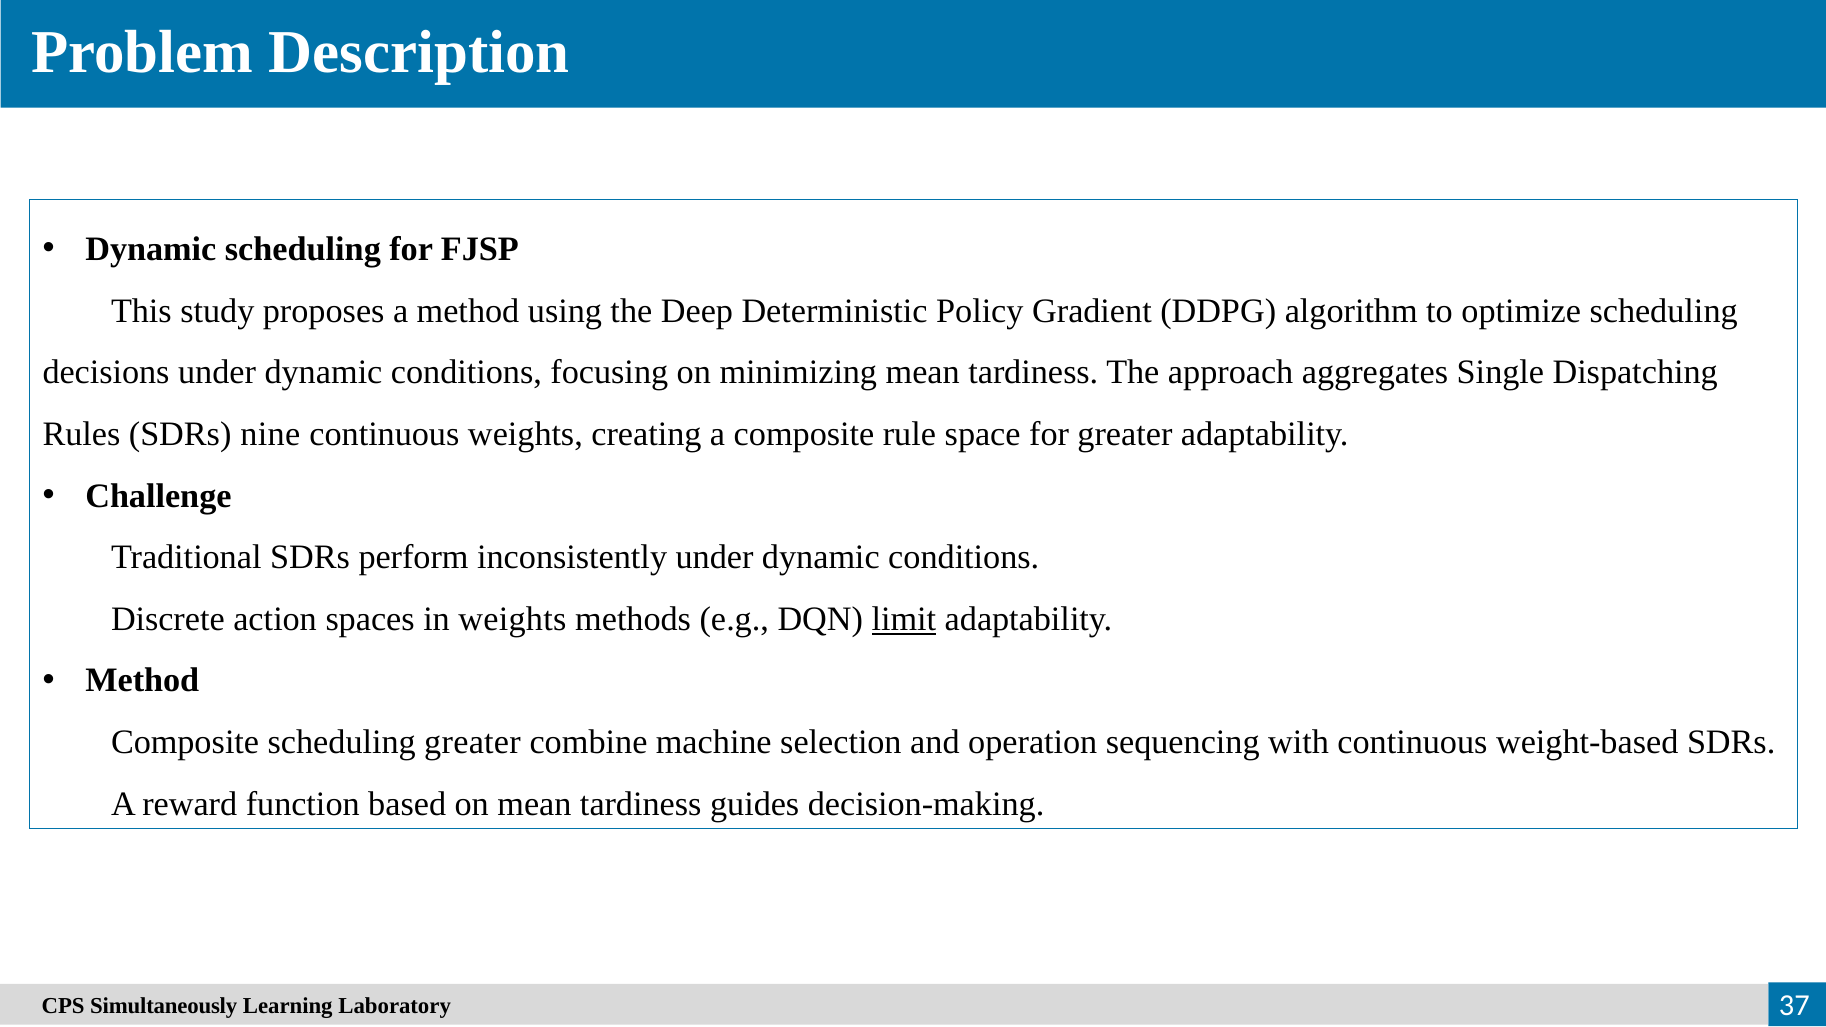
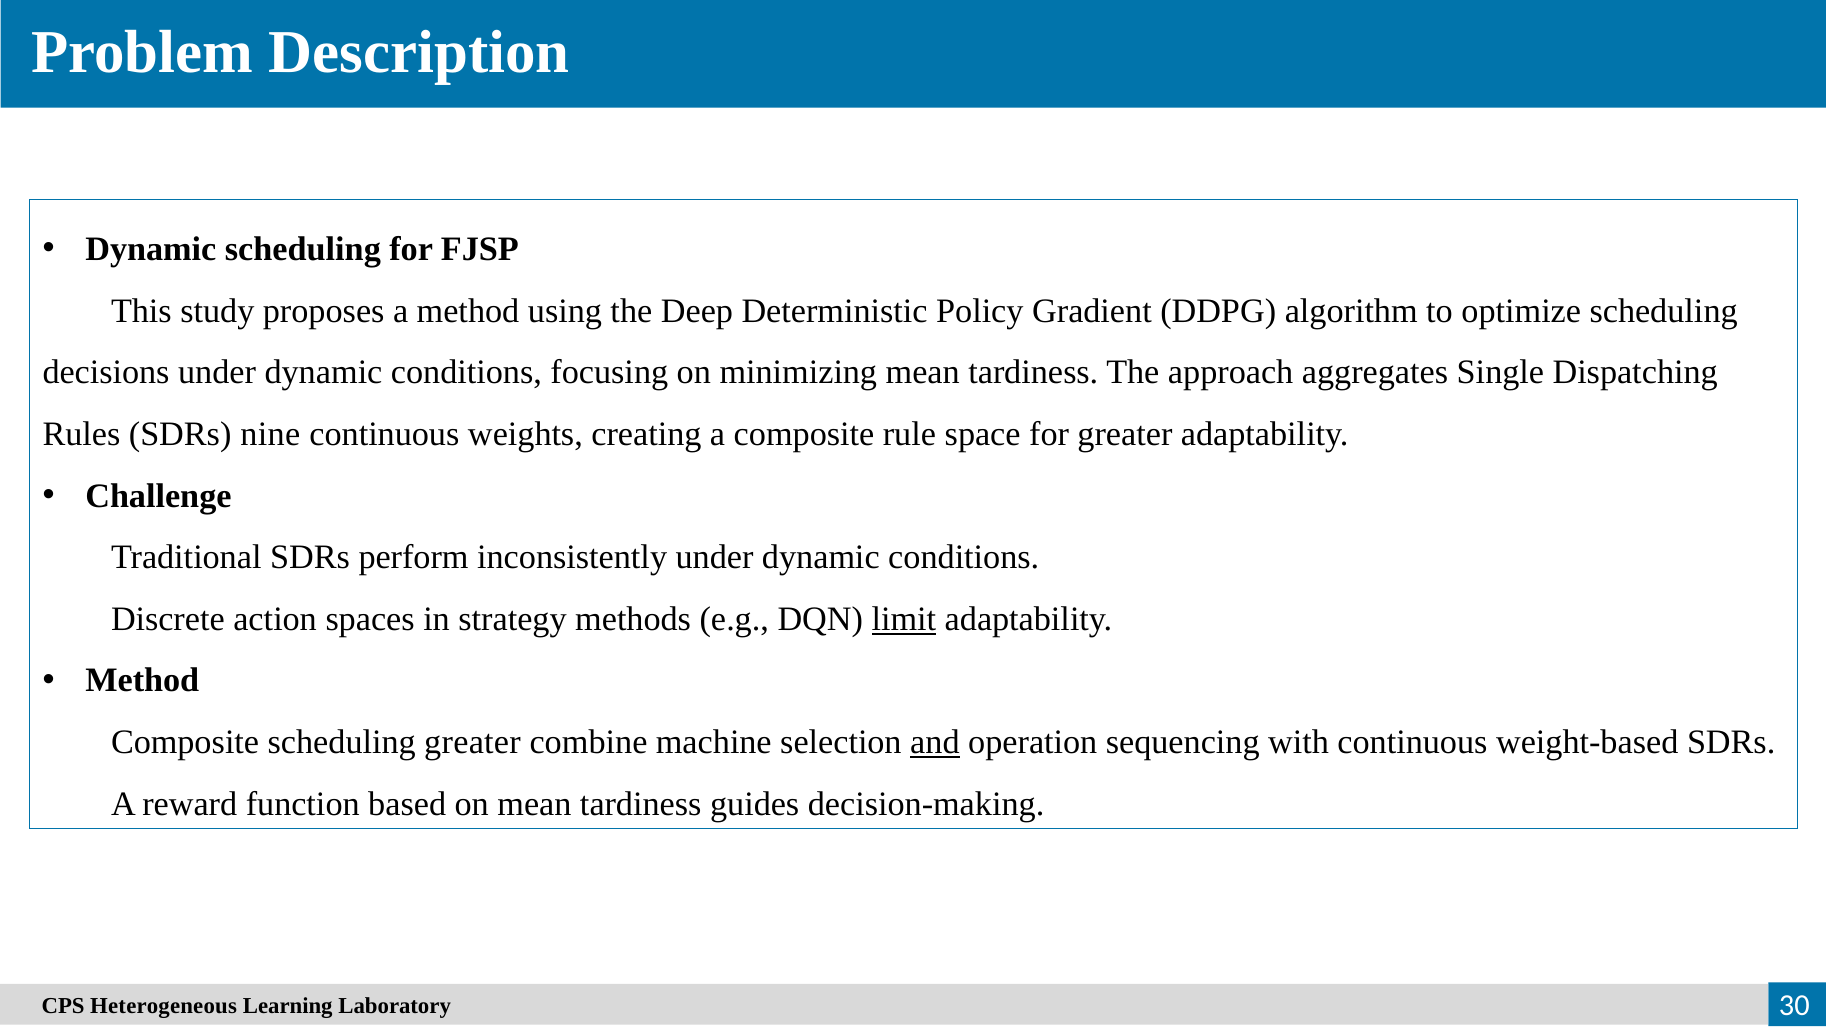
in weights: weights -> strategy
and underline: none -> present
Simultaneously: Simultaneously -> Heterogeneous
37: 37 -> 30
